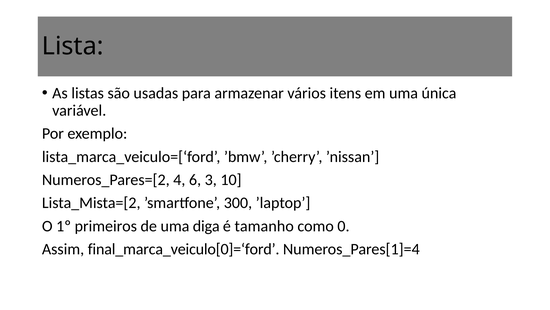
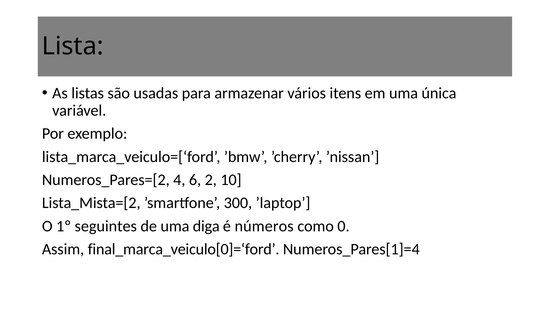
3: 3 -> 2
primeiros: primeiros -> seguintes
tamanho: tamanho -> números
